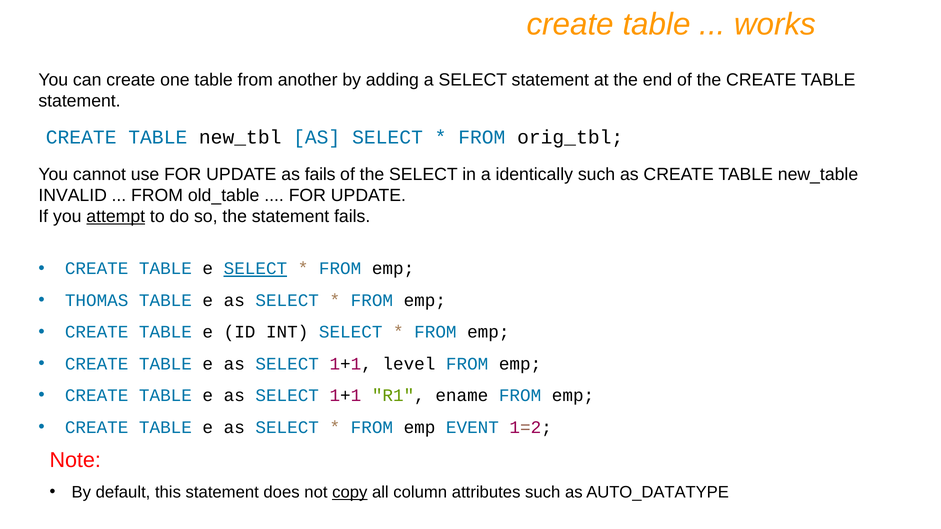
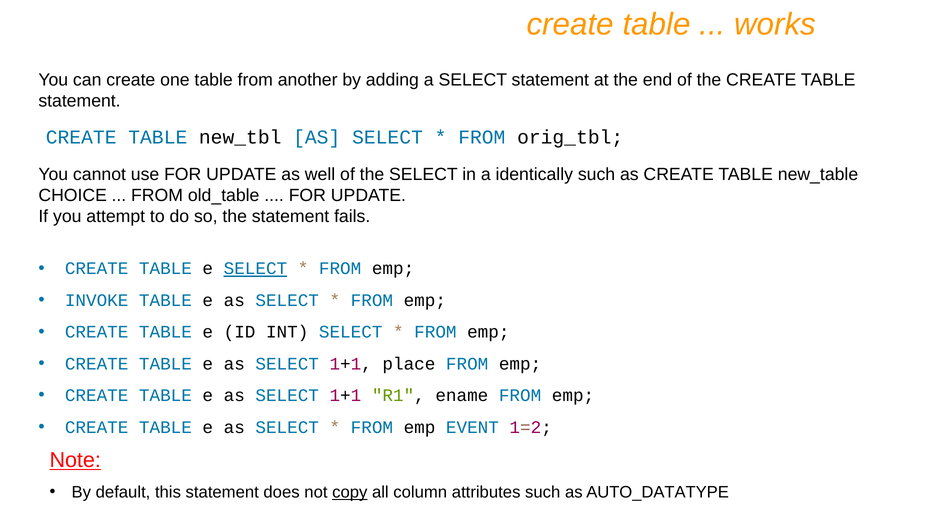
as fails: fails -> well
INVALID: INVALID -> CHOICE
attempt underline: present -> none
THOMAS: THOMAS -> INVOKE
level: level -> place
Note underline: none -> present
